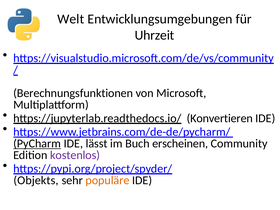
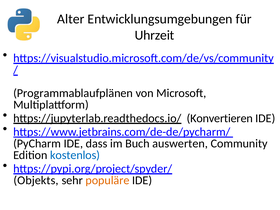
Welt: Welt -> Alter
Berechnungsfunktionen: Berechnungsfunktionen -> Programmablaufplänen
PyCharm underline: present -> none
lässt: lässt -> dass
erscheinen: erscheinen -> auswerten
kostenlos colour: purple -> blue
